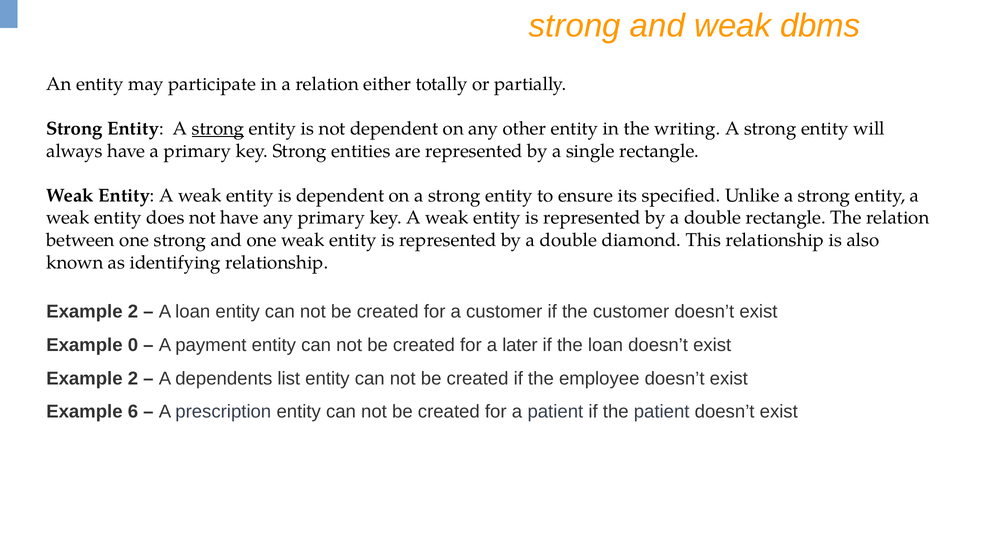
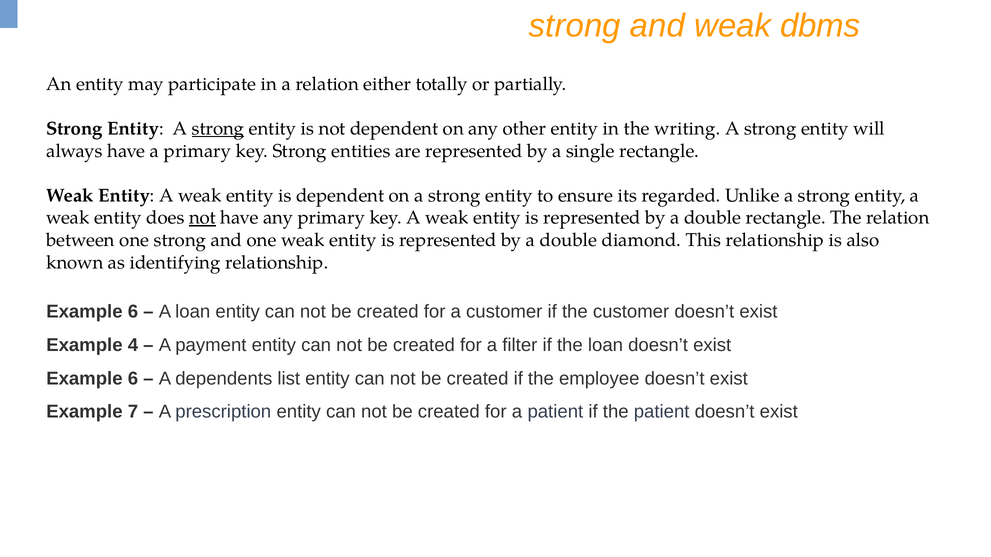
specified: specified -> regarded
not at (203, 218) underline: none -> present
2 at (133, 312): 2 -> 6
0: 0 -> 4
later: later -> filter
2 at (133, 379): 2 -> 6
6: 6 -> 7
